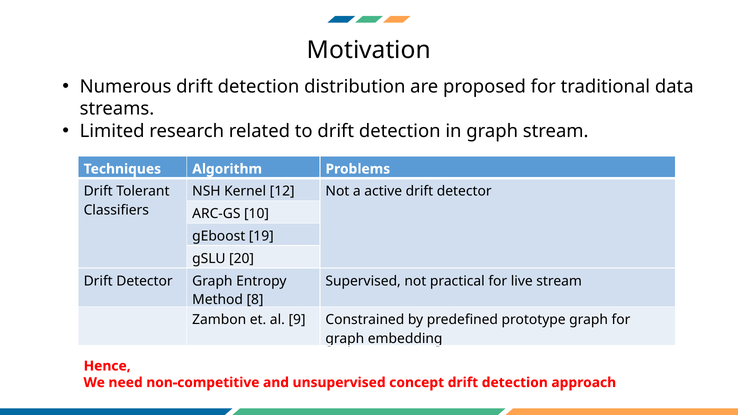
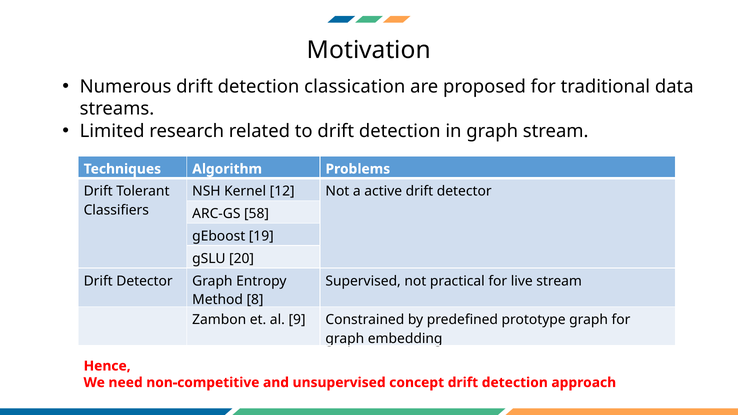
distribution: distribution -> classication
10: 10 -> 58
